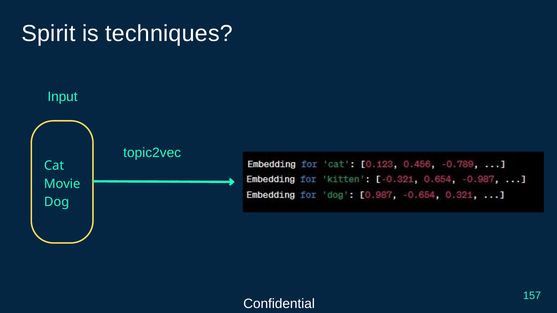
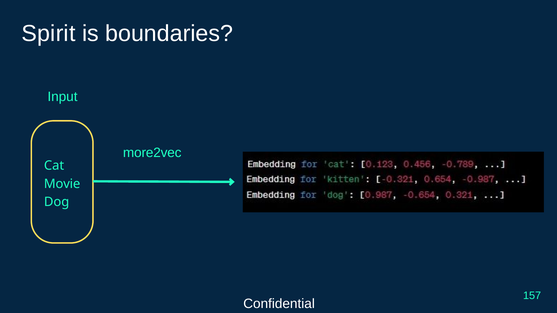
techniques: techniques -> boundaries
topic2vec: topic2vec -> more2vec
